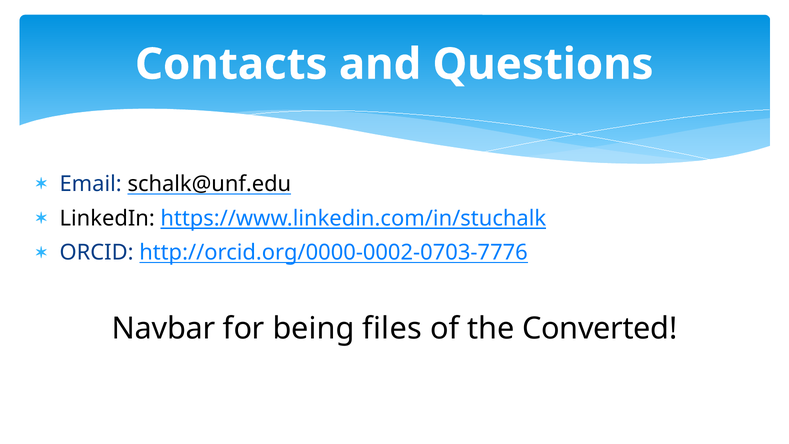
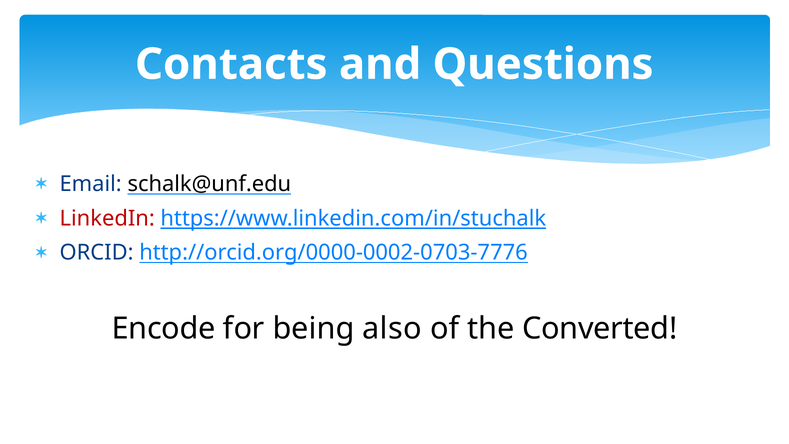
LinkedIn colour: black -> red
Navbar: Navbar -> Encode
files: files -> also
